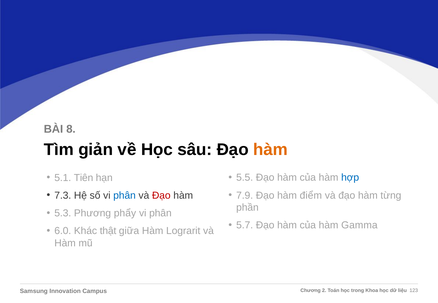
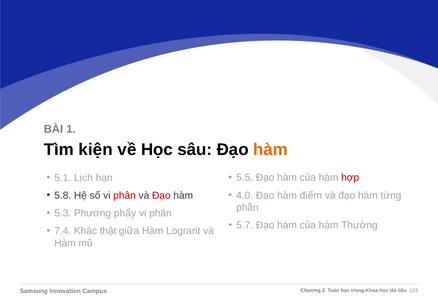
8: 8 -> 1
giản: giản -> kiện
hợp colour: blue -> red
Tiên: Tiên -> Lịch
7.9: 7.9 -> 4.0
7.3: 7.3 -> 5.8
phân at (125, 196) colour: blue -> red
Gamma: Gamma -> Thường
6.0: 6.0 -> 7.4
